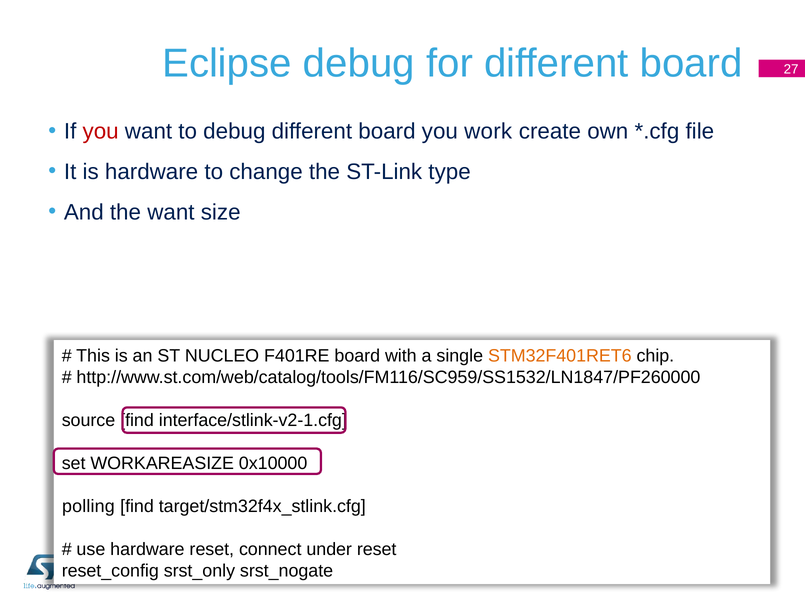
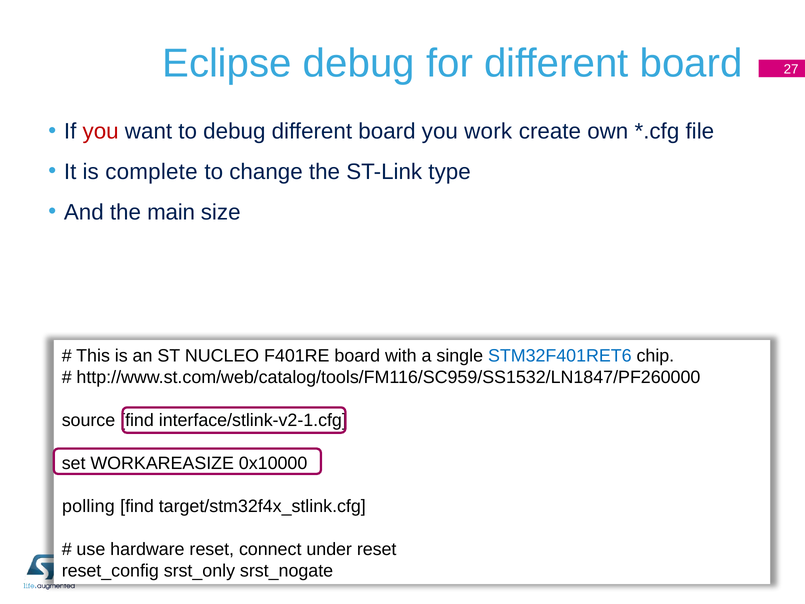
is hardware: hardware -> complete
the want: want -> main
STM32F401RET6 colour: orange -> blue
